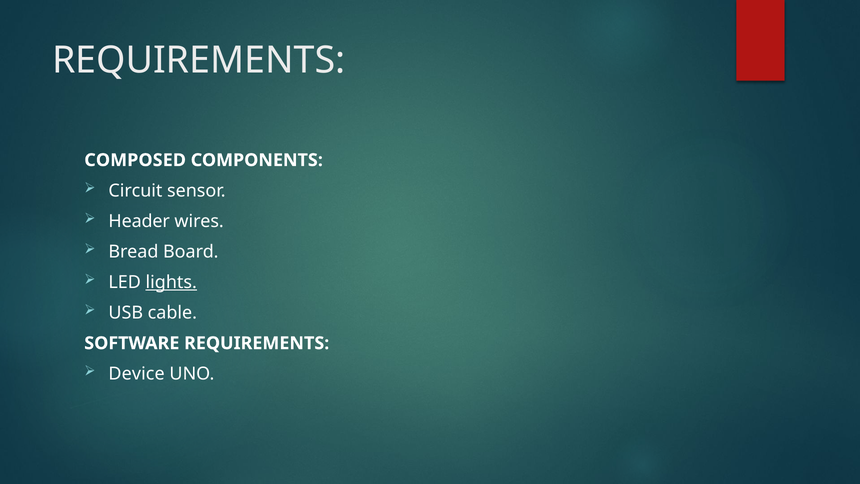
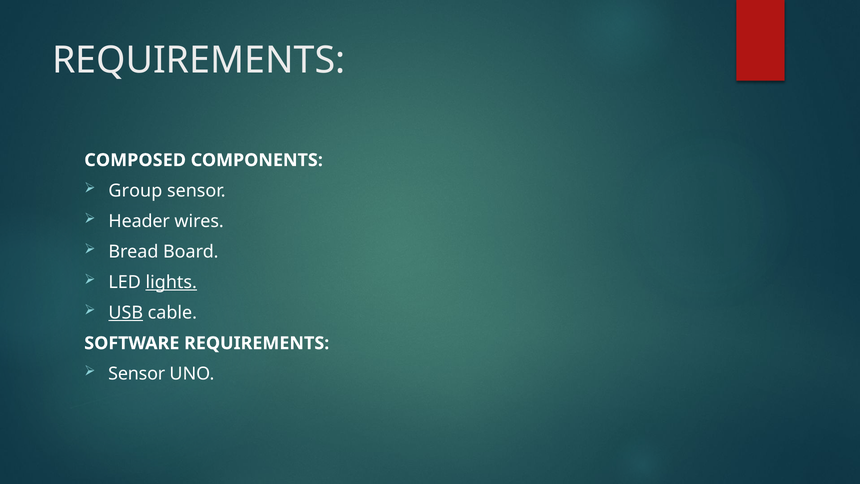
Circuit: Circuit -> Group
USB underline: none -> present
Device at (137, 374): Device -> Sensor
